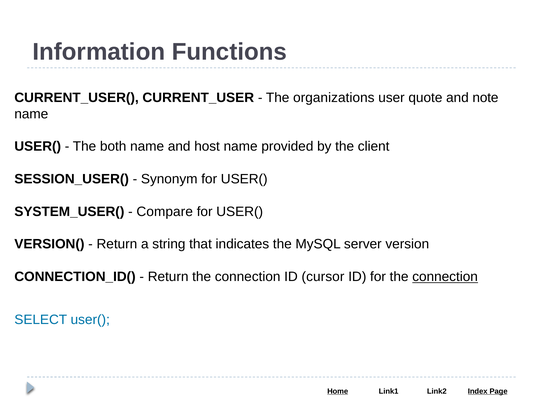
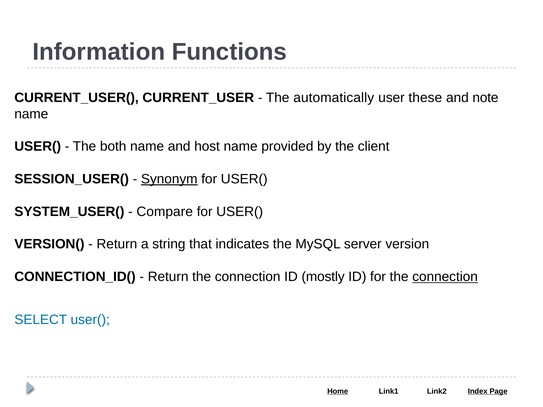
organizations: organizations -> automatically
quote: quote -> these
Synonym underline: none -> present
cursor: cursor -> mostly
